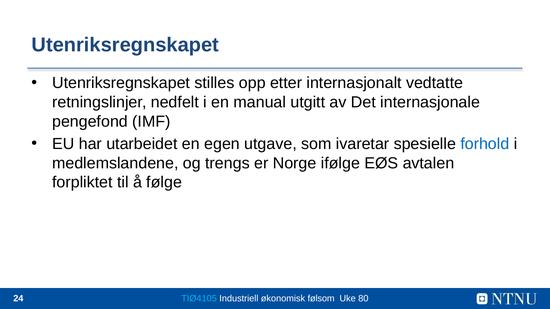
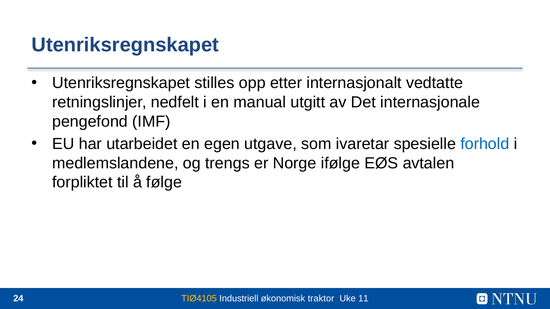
TIØ4105 colour: light blue -> yellow
følsom: følsom -> traktor
80: 80 -> 11
